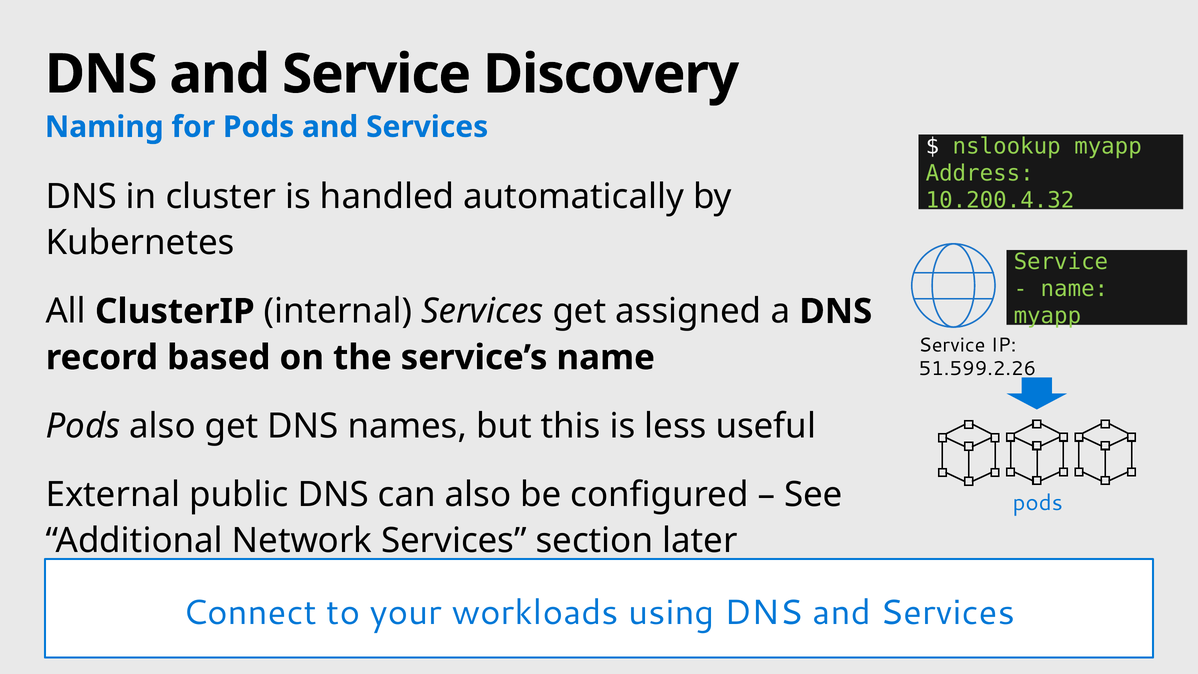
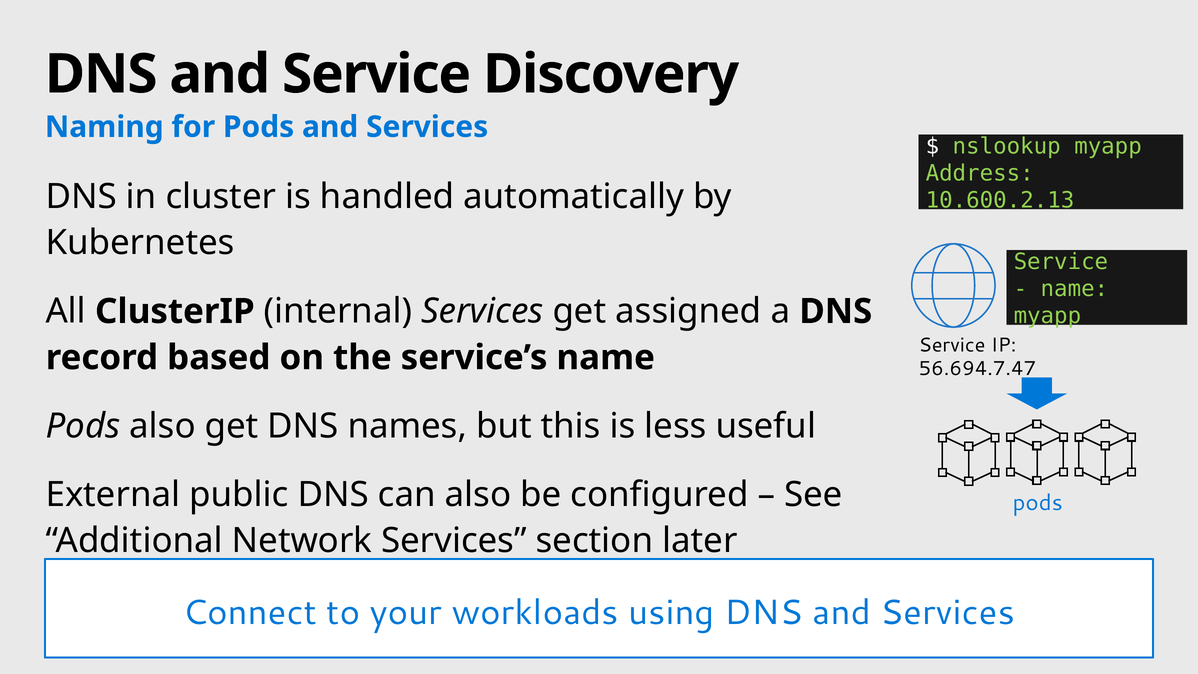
10.200.4.32: 10.200.4.32 -> 10.600.2.13
51.599.2.26: 51.599.2.26 -> 56.694.7.47
